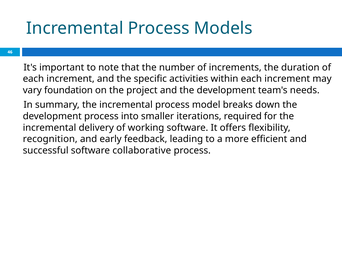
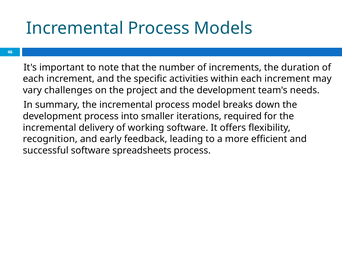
foundation: foundation -> challenges
collaborative: collaborative -> spreadsheets
